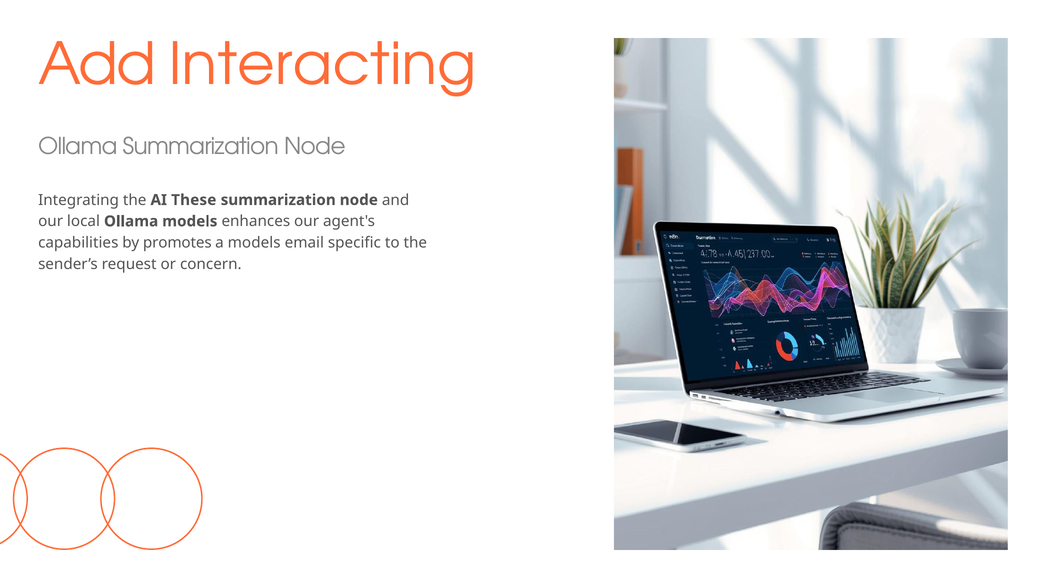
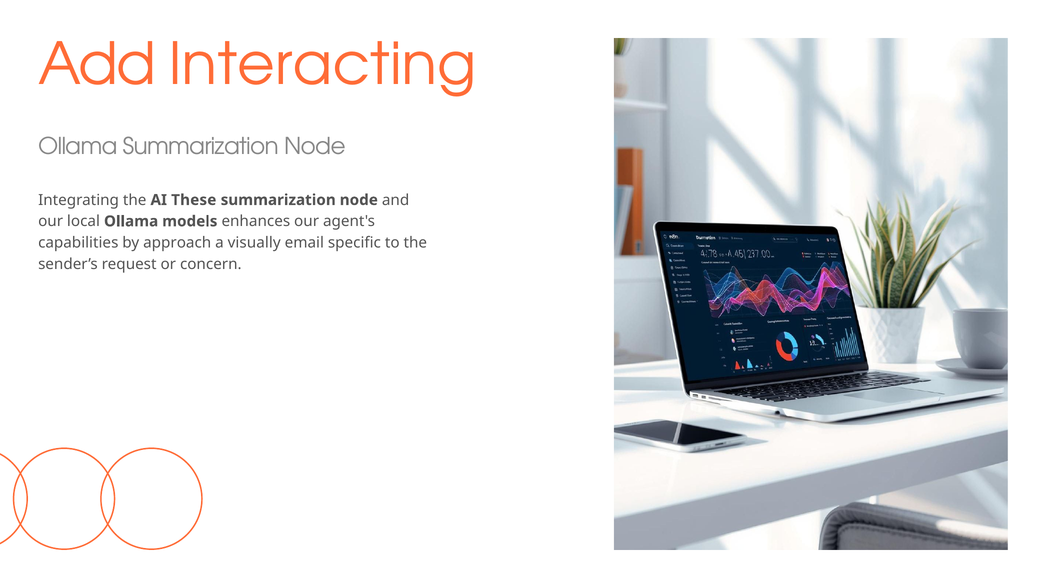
promotes: promotes -> approach
a models: models -> visually
